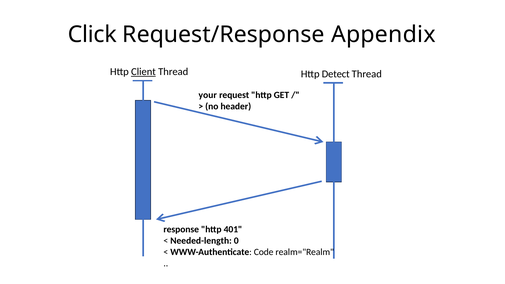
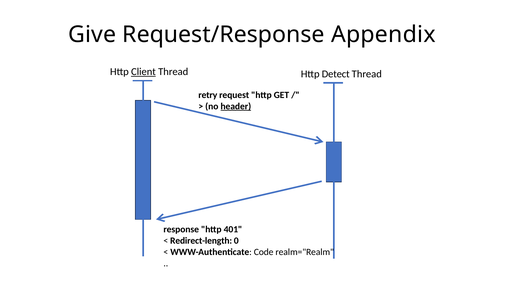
Click: Click -> Give
your: your -> retry
header underline: none -> present
Needed-length: Needed-length -> Redirect-length
